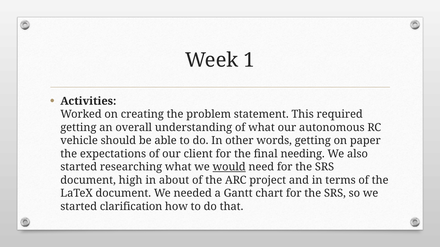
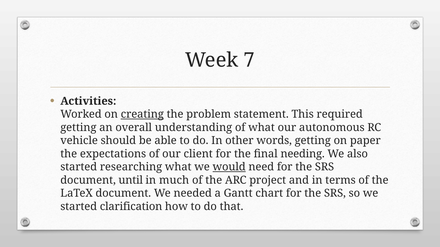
1: 1 -> 7
creating underline: none -> present
high: high -> until
about: about -> much
